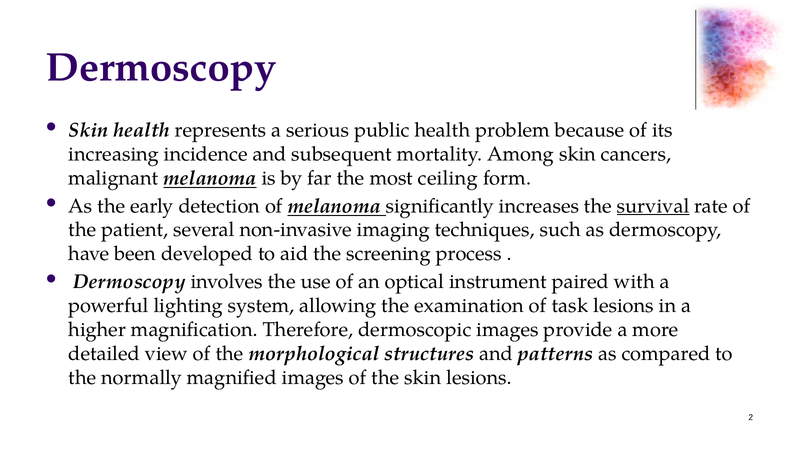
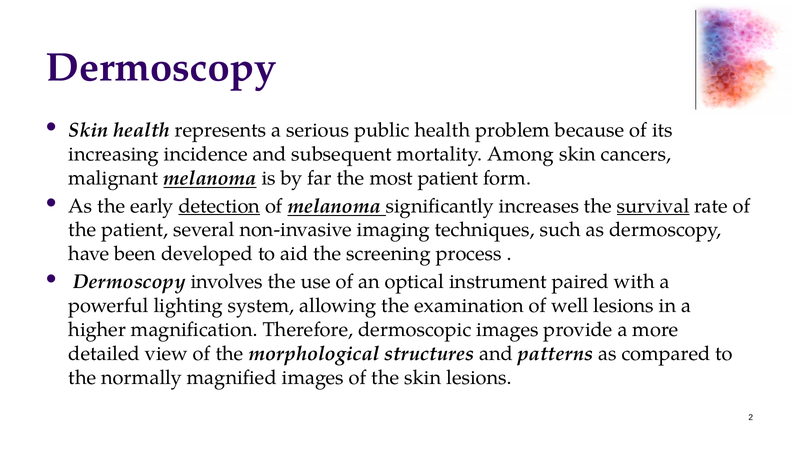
most ceiling: ceiling -> patient
detection underline: none -> present
task: task -> well
